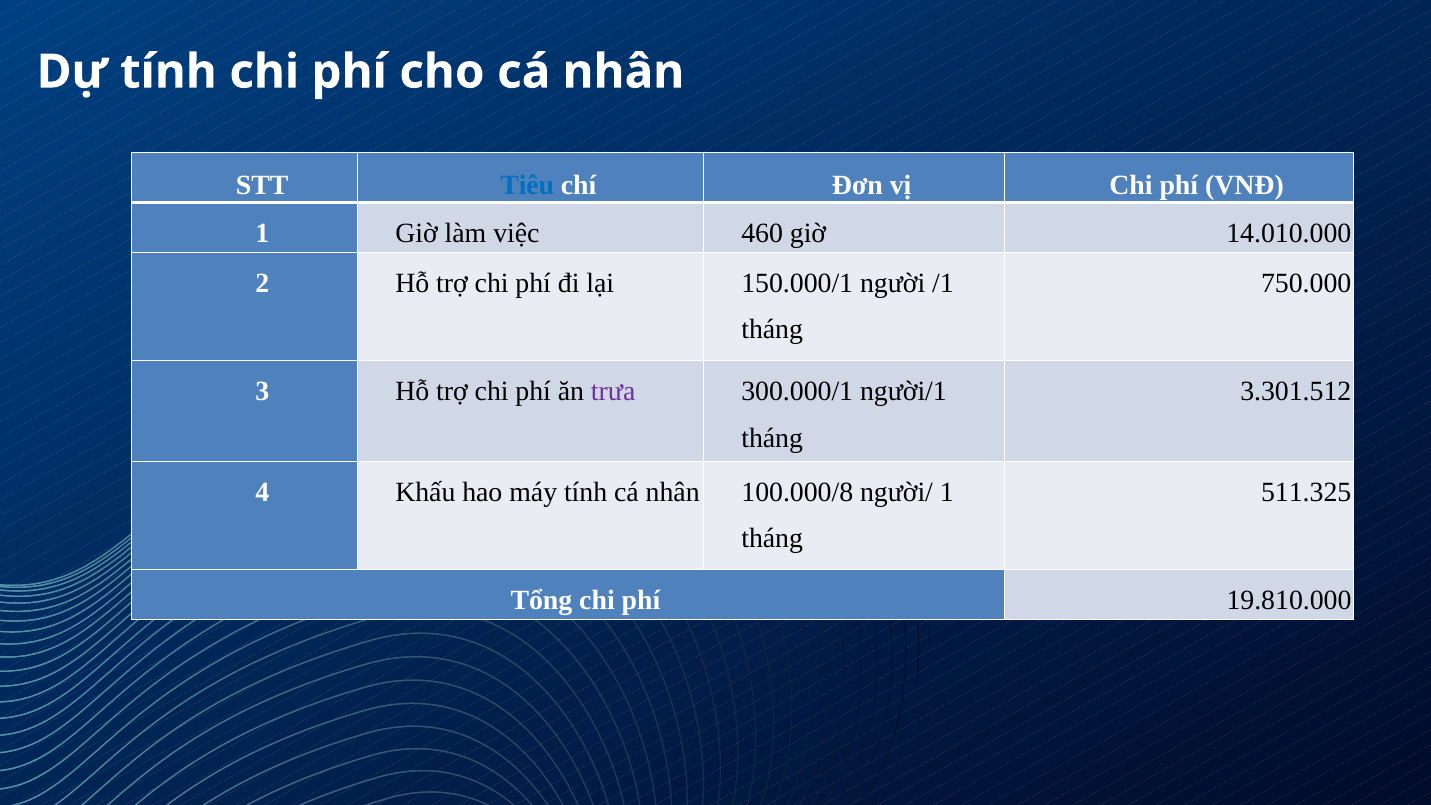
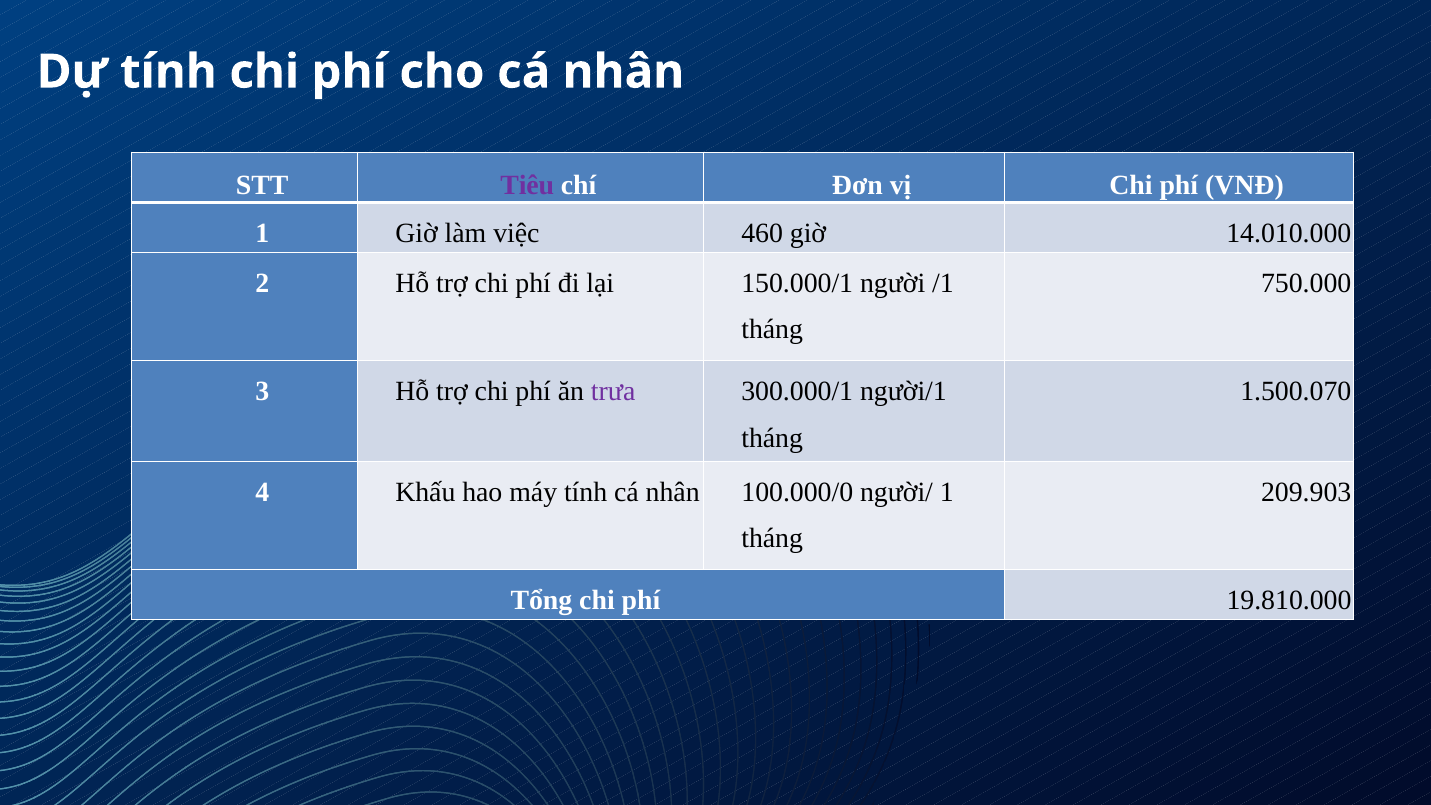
Tiêu colour: blue -> purple
3.301.512: 3.301.512 -> 1.500.070
100.000/8: 100.000/8 -> 100.000/0
511.325: 511.325 -> 209.903
